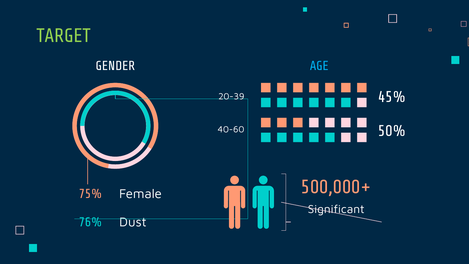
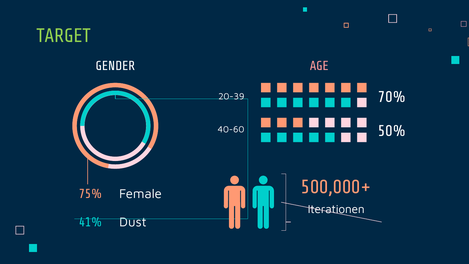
AGE colour: light blue -> pink
45%: 45% -> 70%
Significant: Significant -> Iterationen
76%: 76% -> 41%
